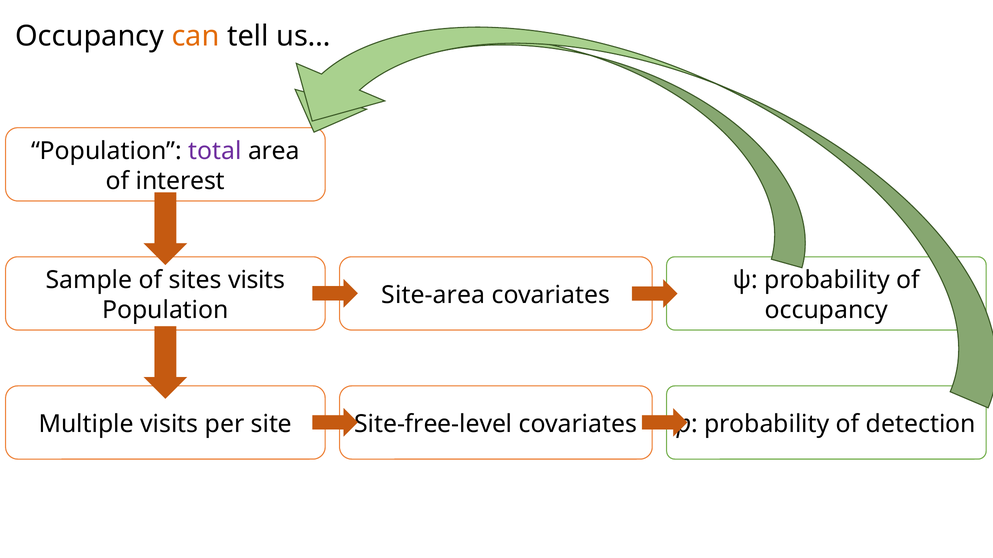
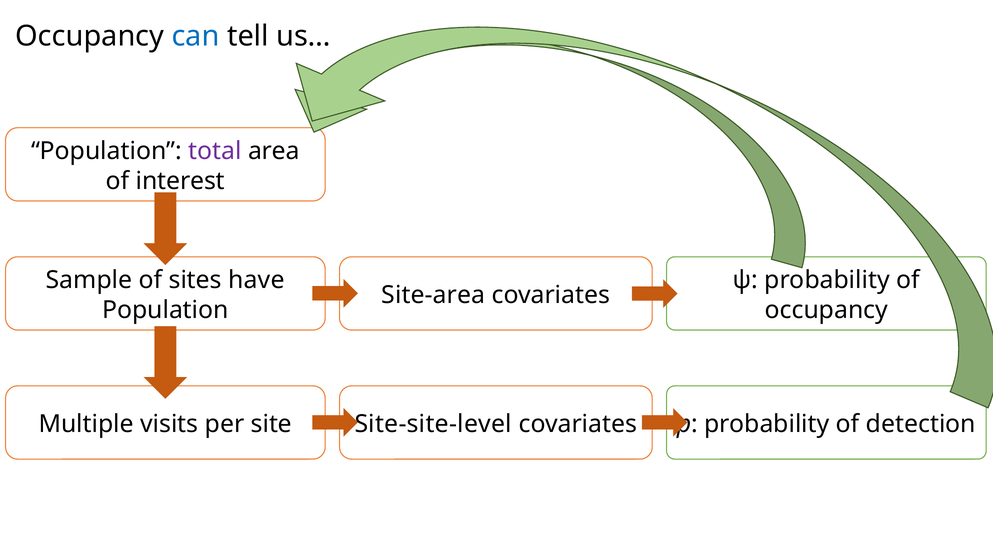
can colour: orange -> blue
sites visits: visits -> have
Site-free-level: Site-free-level -> Site-site-level
